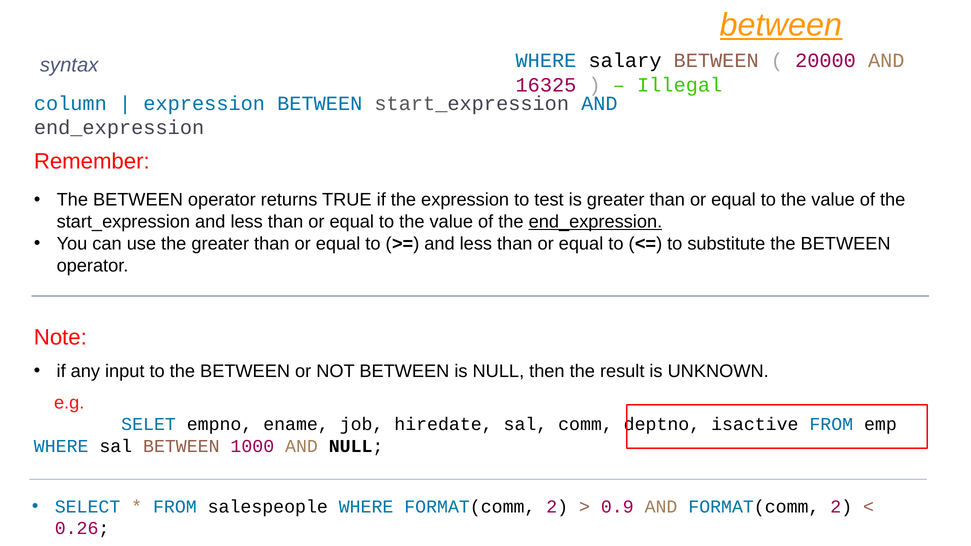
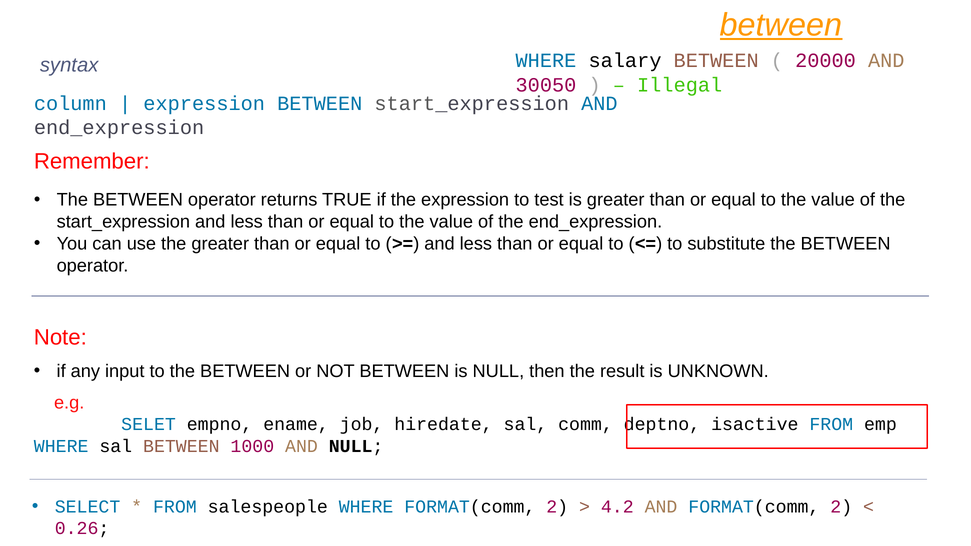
16325: 16325 -> 30050
end_expression at (595, 222) underline: present -> none
0.9: 0.9 -> 4.2
